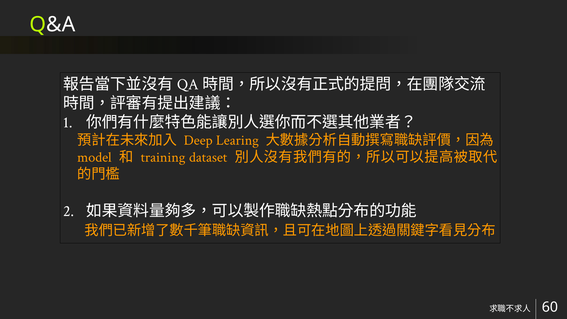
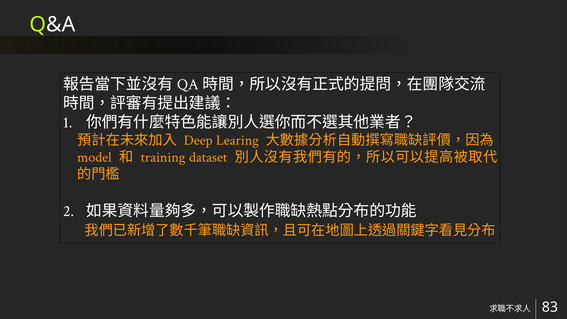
60: 60 -> 83
